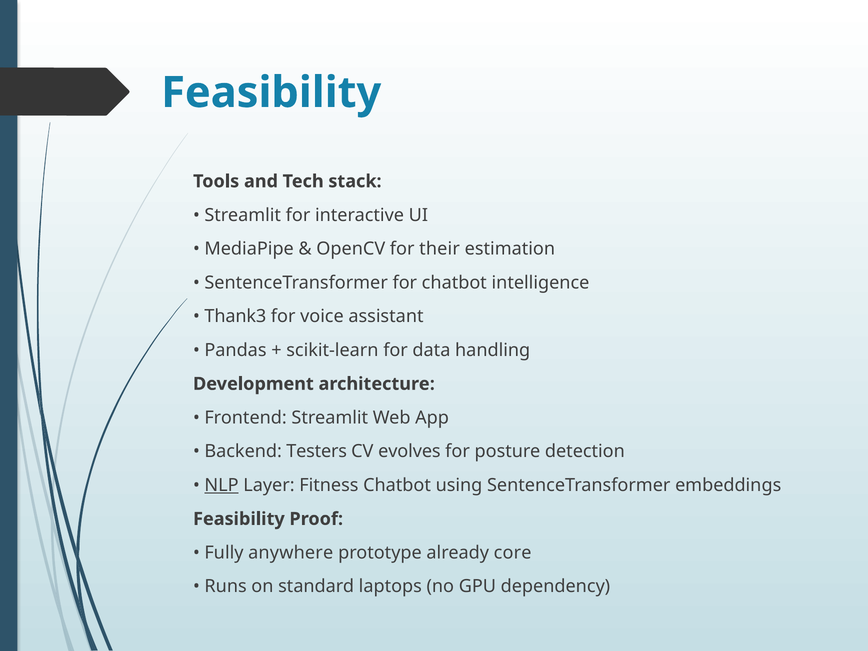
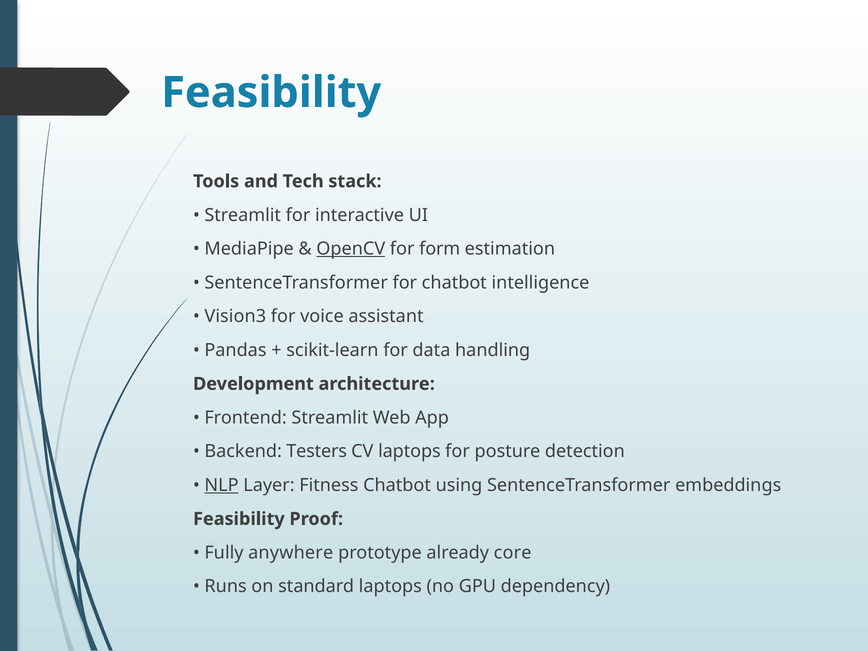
OpenCV underline: none -> present
their: their -> form
Thank3: Thank3 -> Vision3
CV evolves: evolves -> laptops
